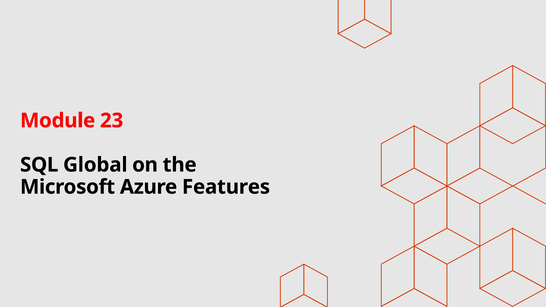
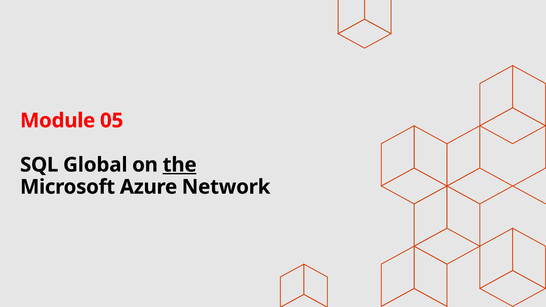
23: 23 -> 05
the underline: none -> present
Features: Features -> Network
